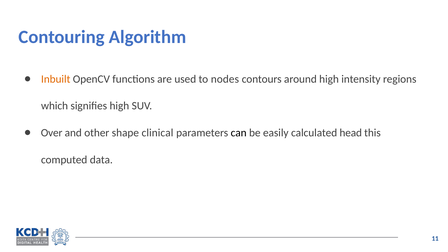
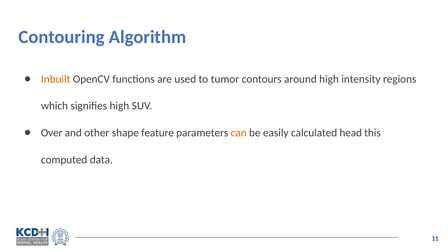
nodes: nodes -> tumor
clinical: clinical -> feature
can colour: black -> orange
